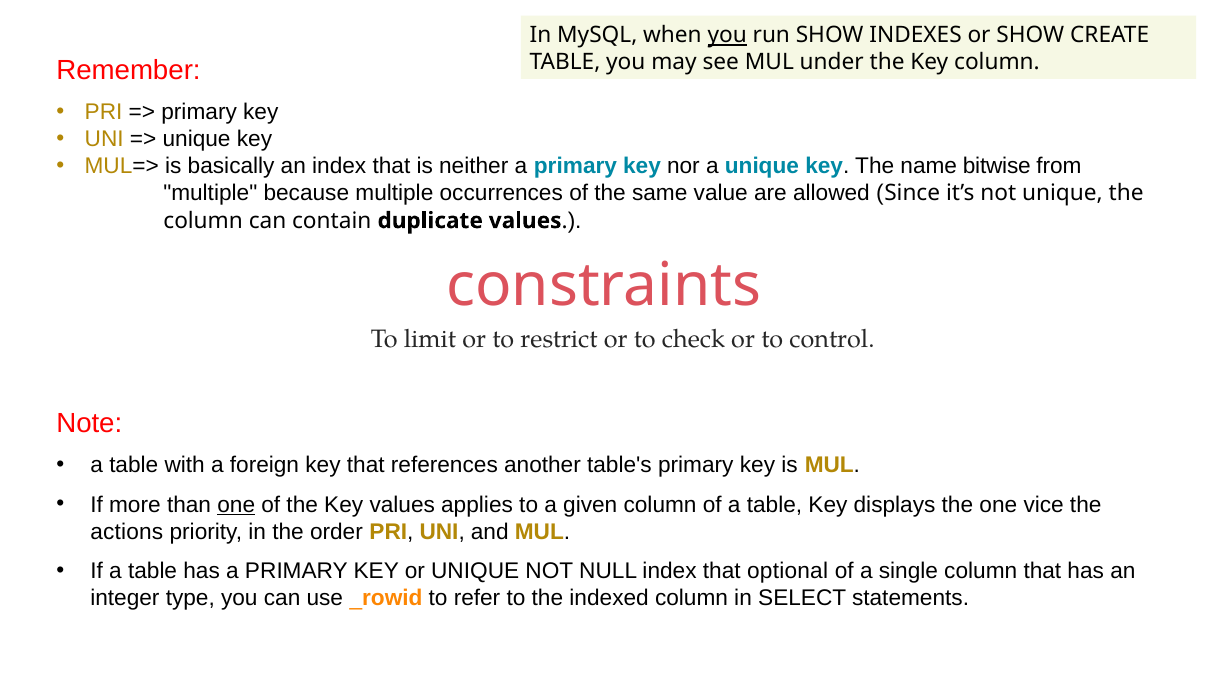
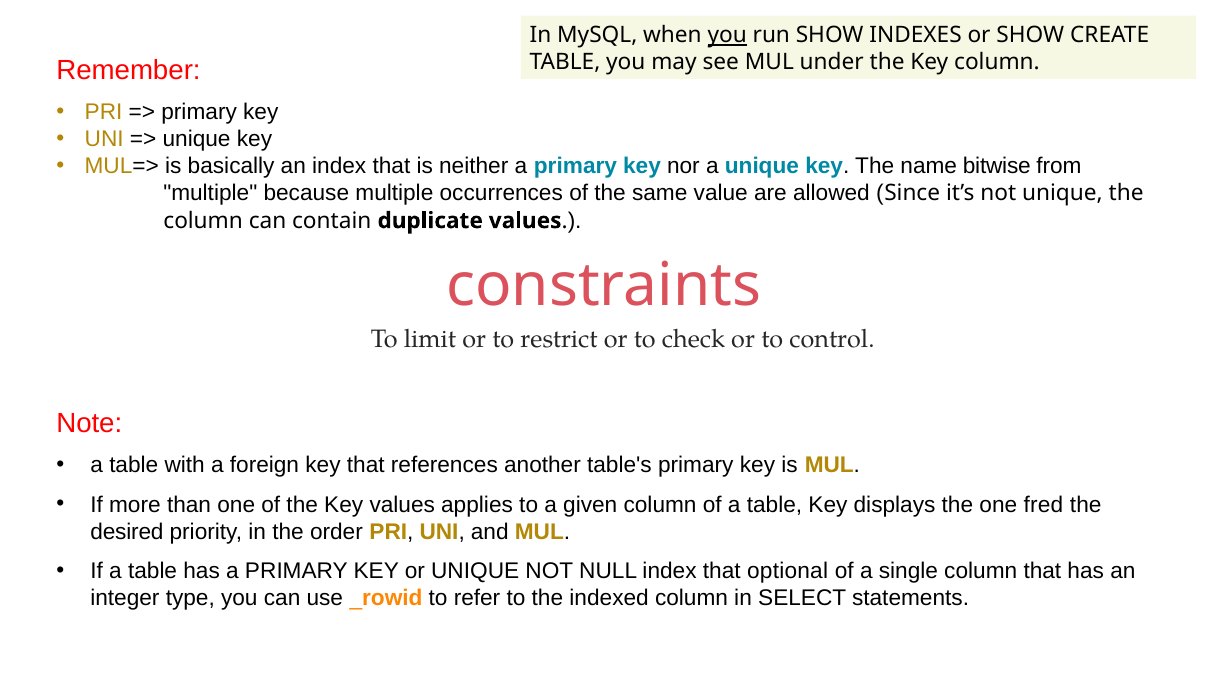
one at (236, 505) underline: present -> none
vice: vice -> fred
actions: actions -> desired
